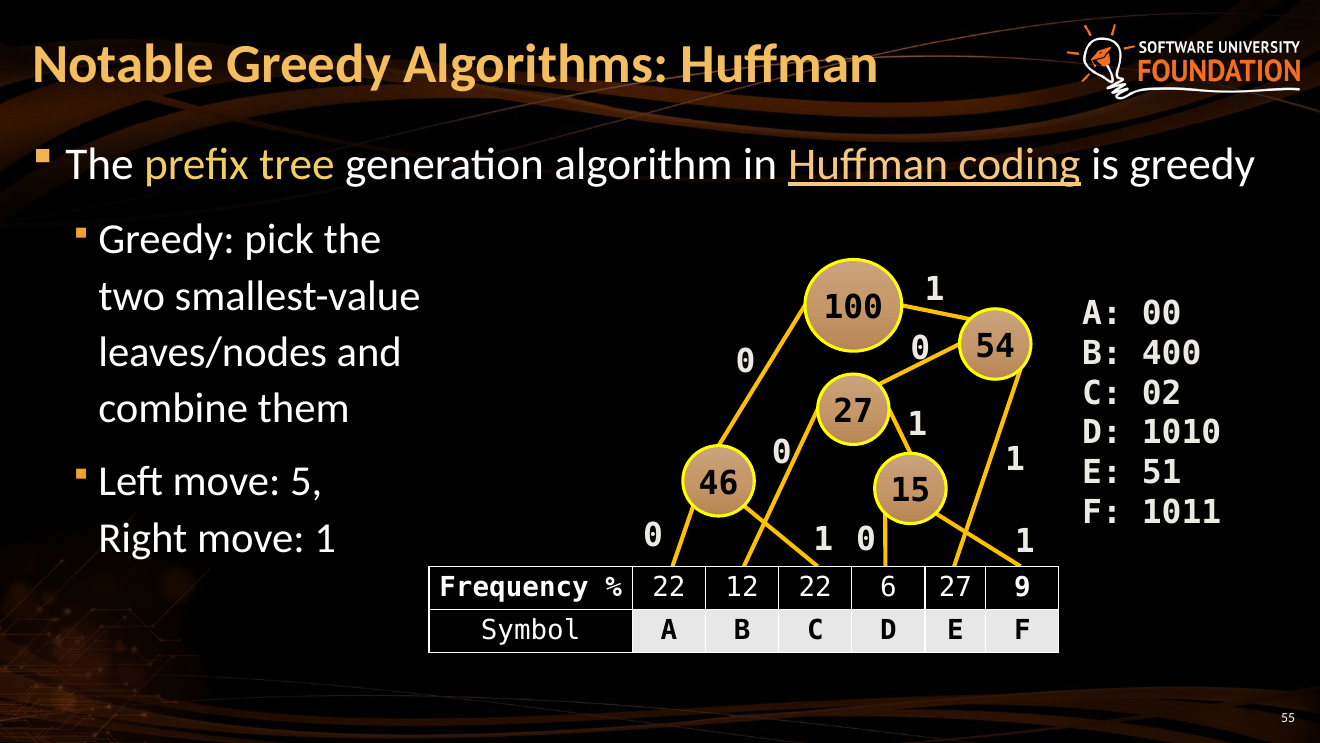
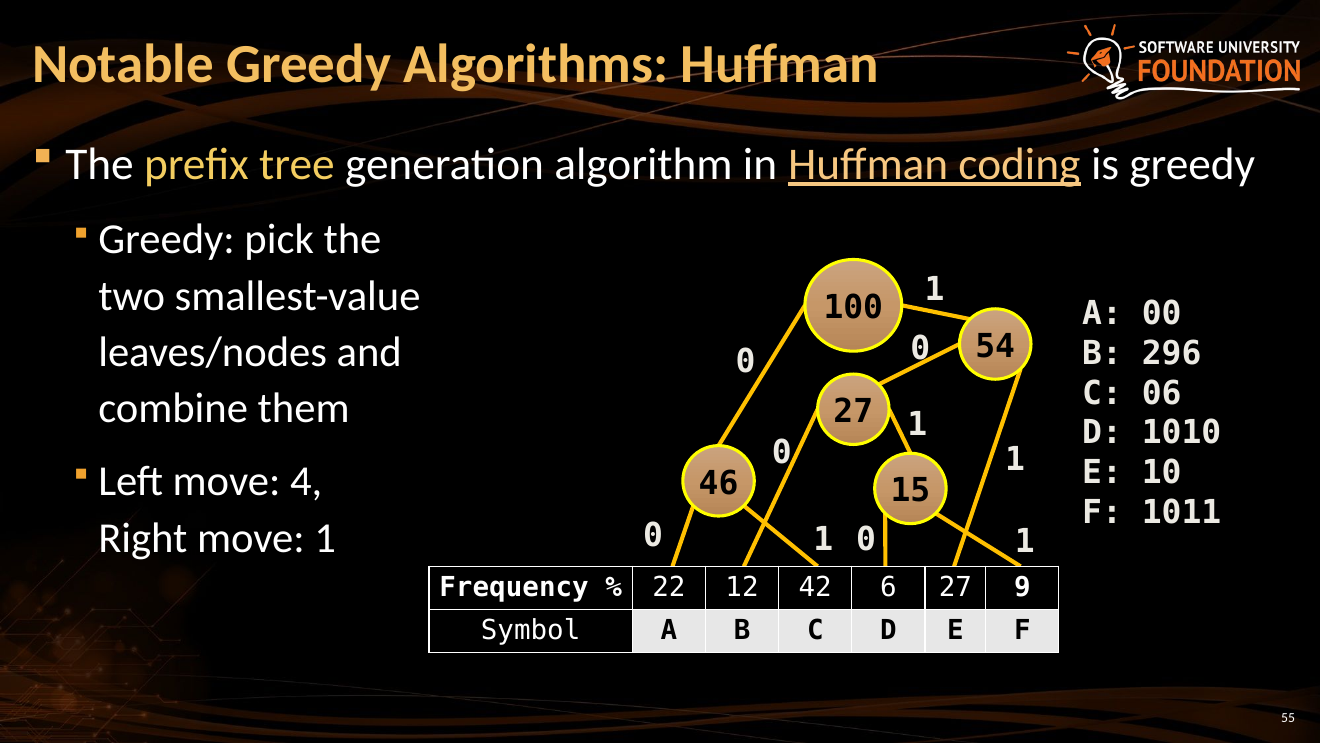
400: 400 -> 296
02: 02 -> 06
51: 51 -> 10
5: 5 -> 4
12 22: 22 -> 42
